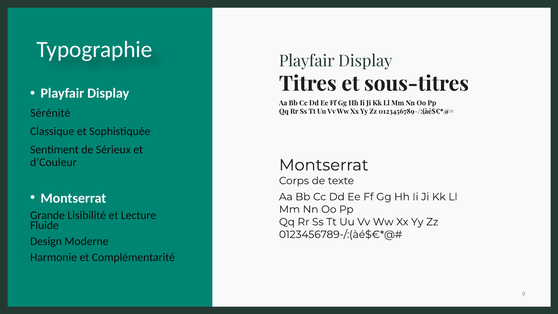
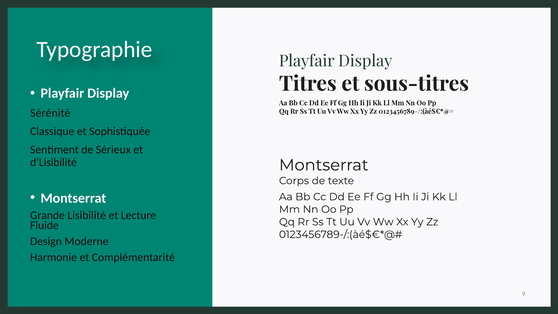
d’Couleur: d’Couleur -> d’Lisibilité
